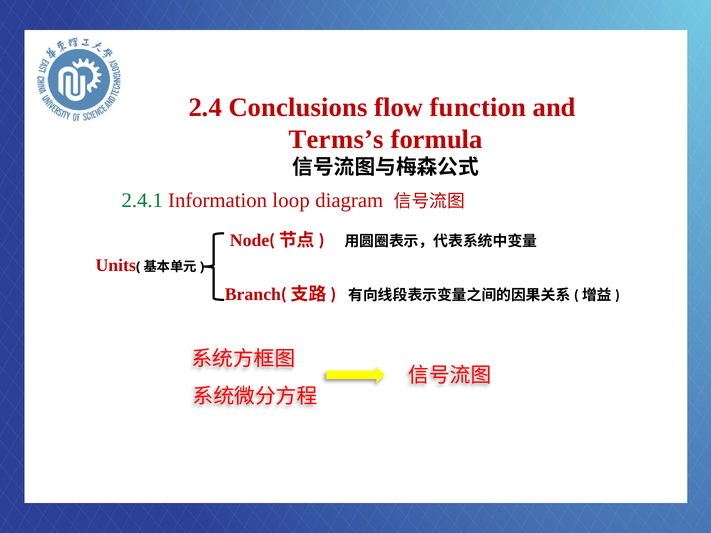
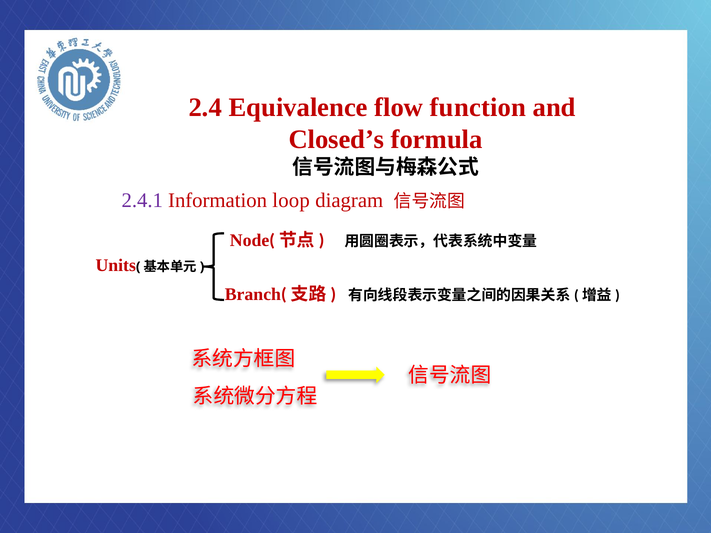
Conclusions: Conclusions -> Equivalence
Terms’s: Terms’s -> Closed’s
2.4.1 colour: green -> purple
